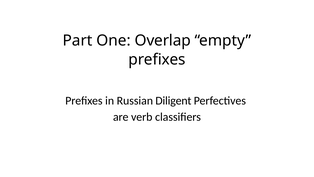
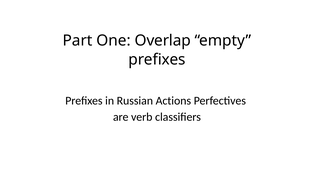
Diligent: Diligent -> Actions
